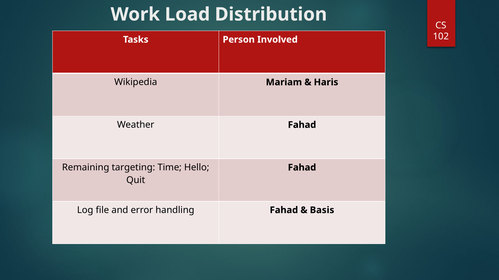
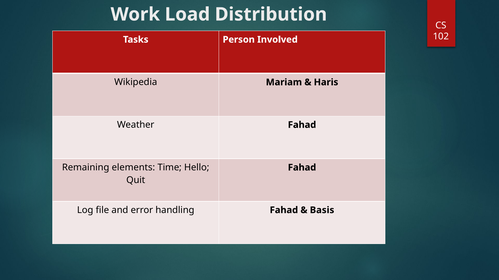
targeting: targeting -> elements
